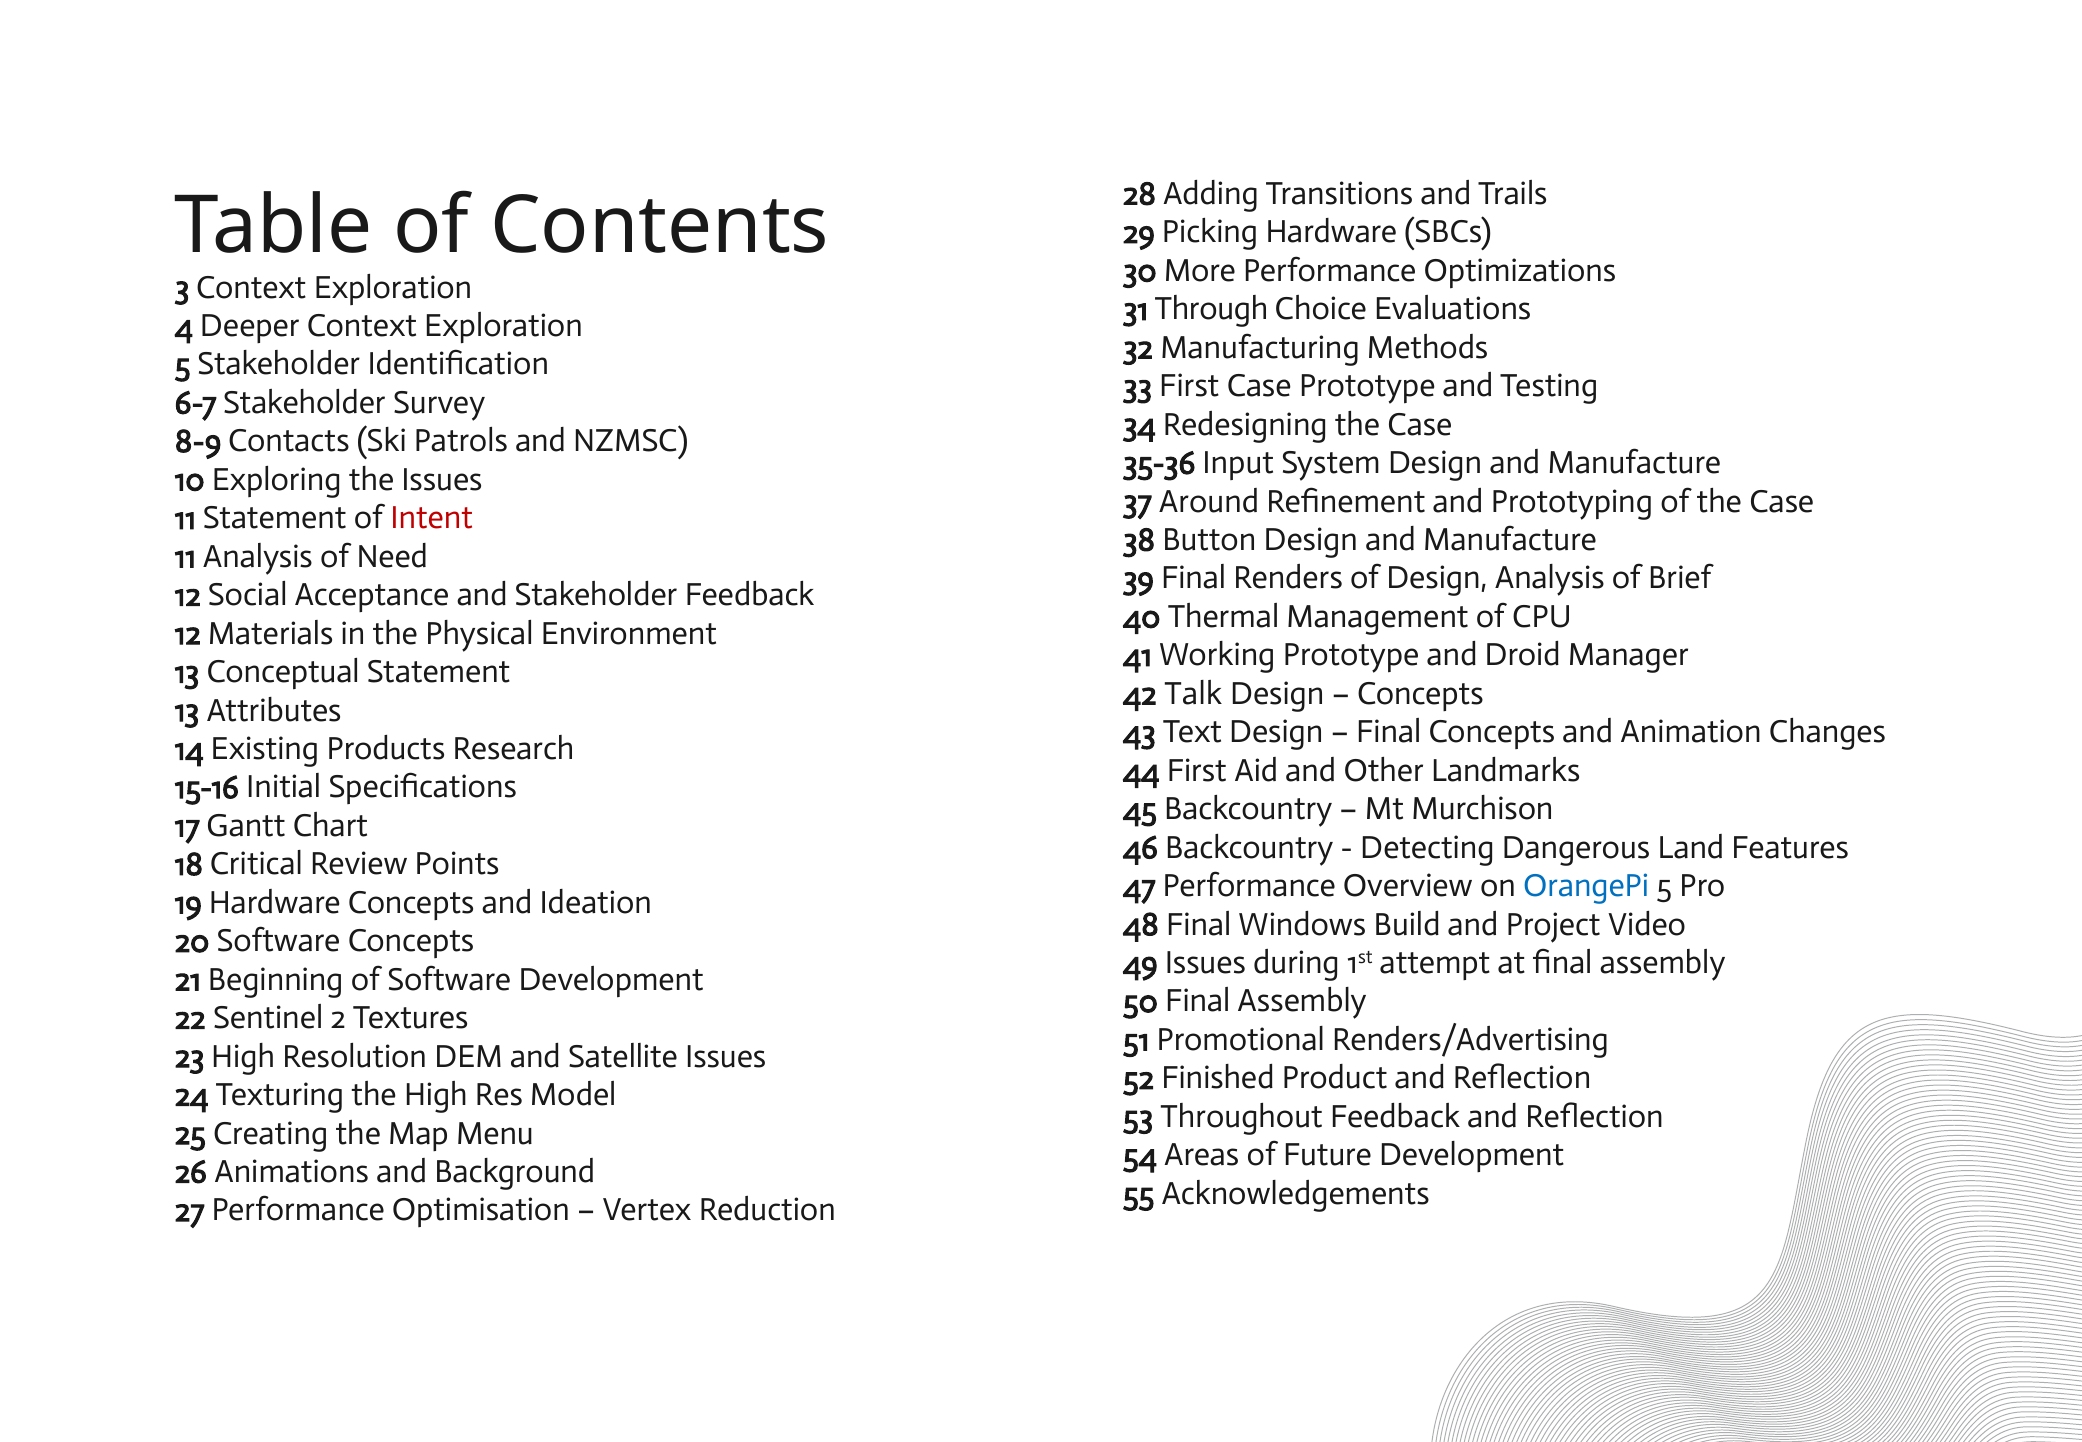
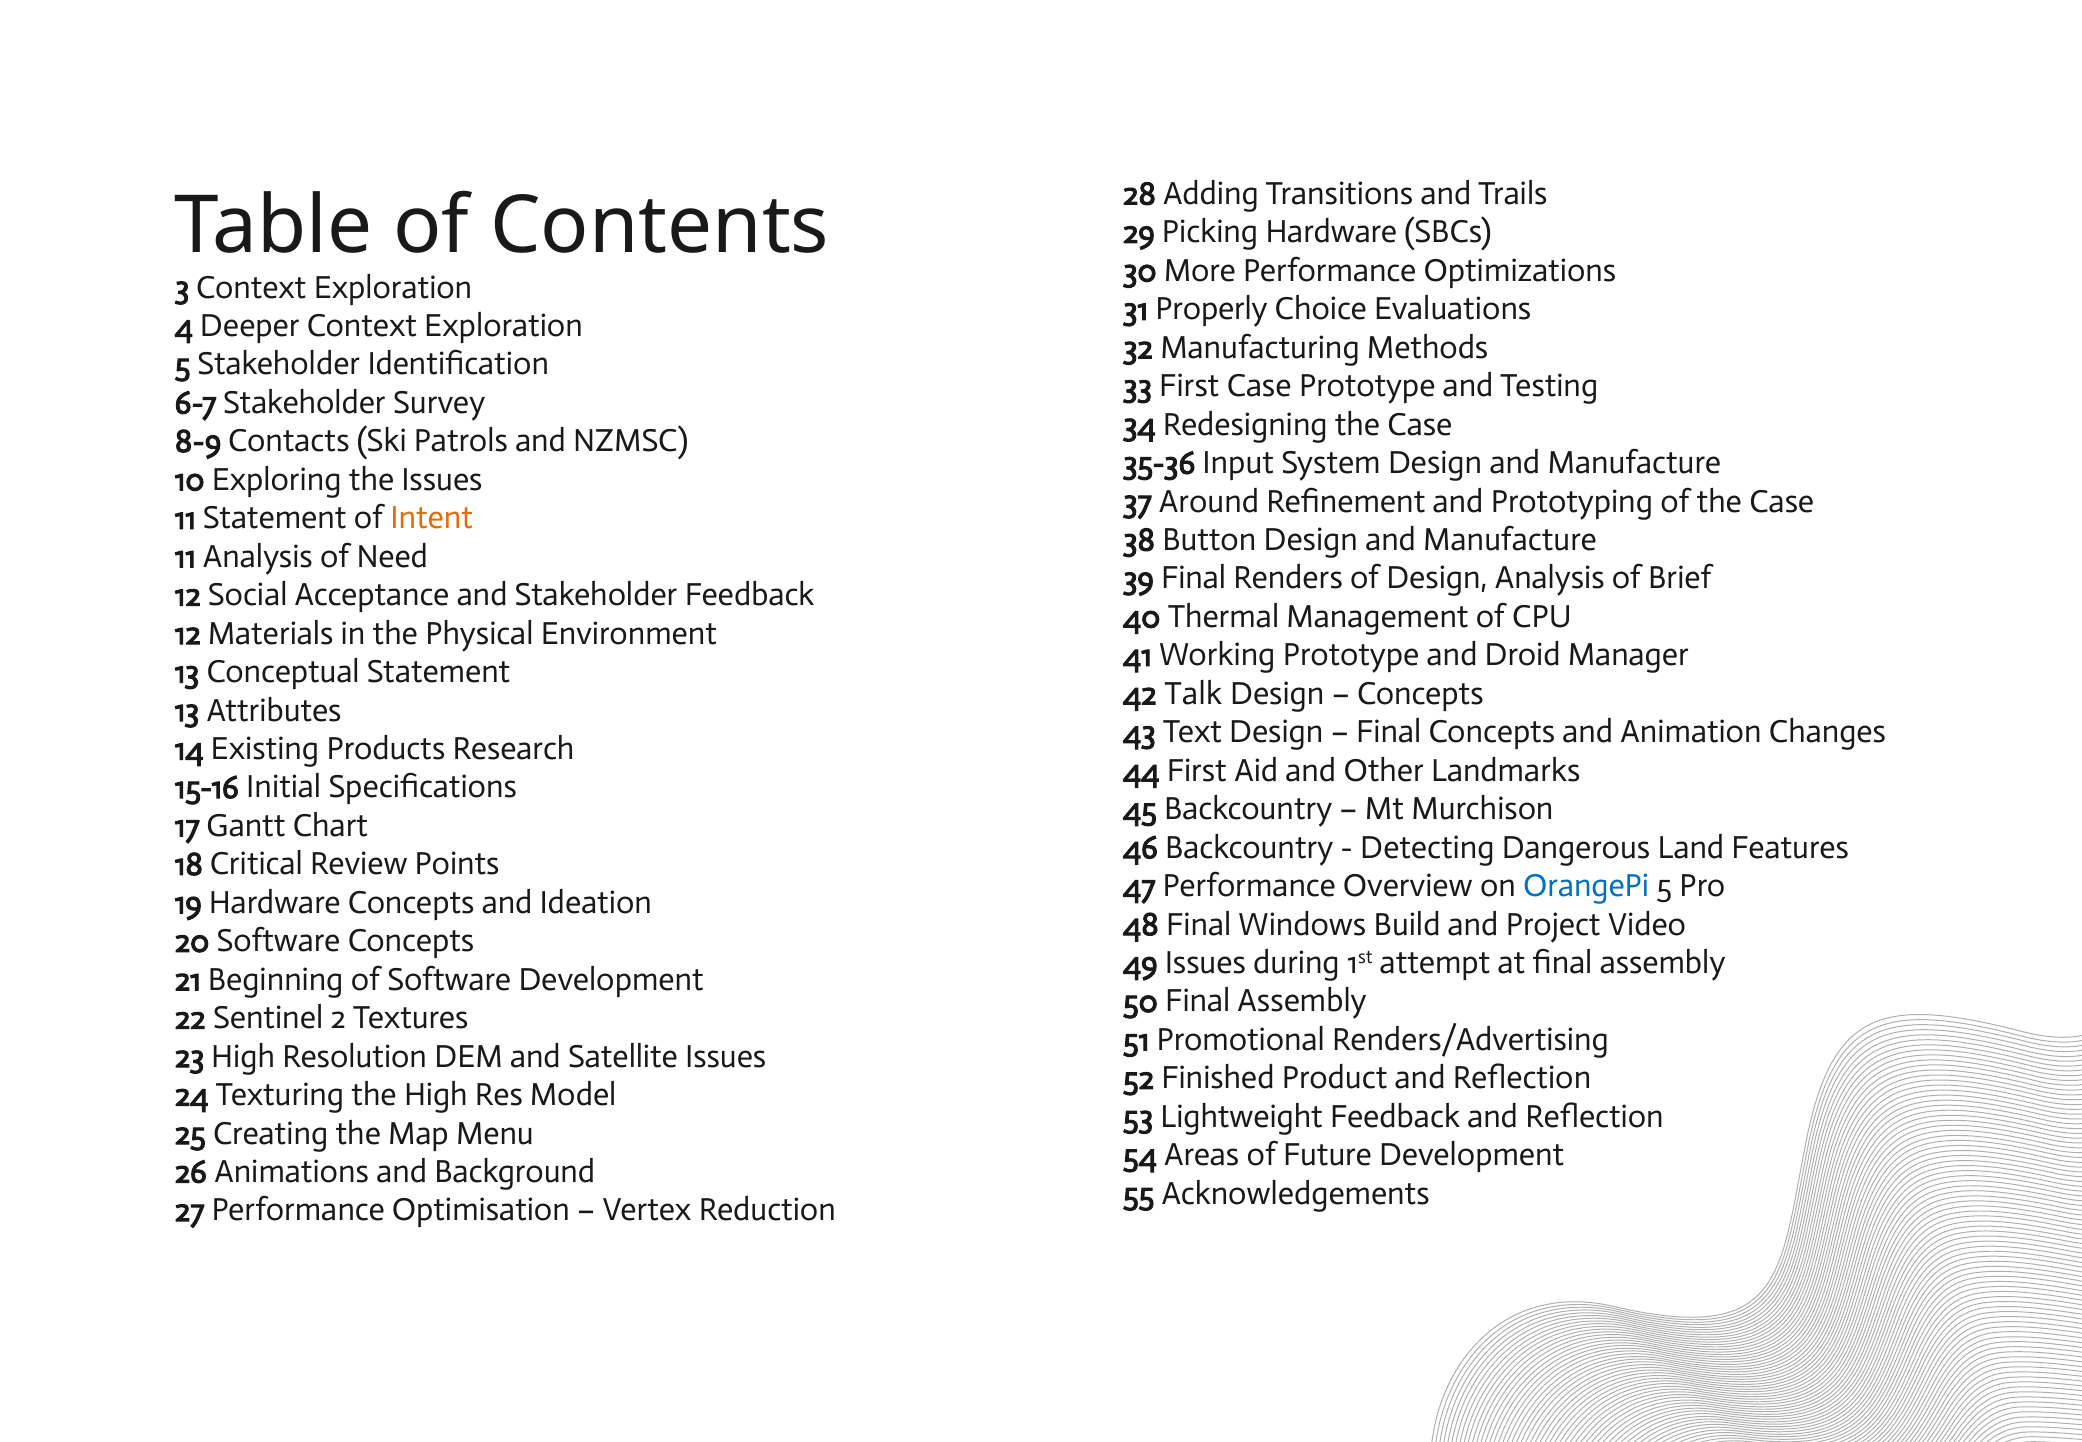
Through: Through -> Properly
Intent colour: red -> orange
Throughout: Throughout -> Lightweight
